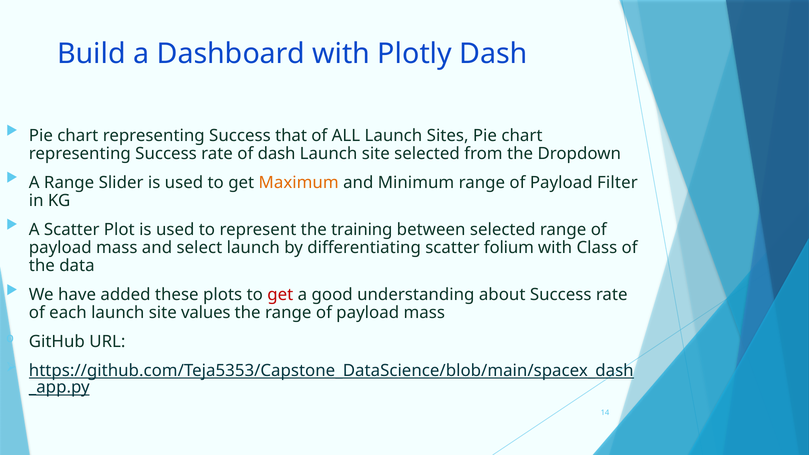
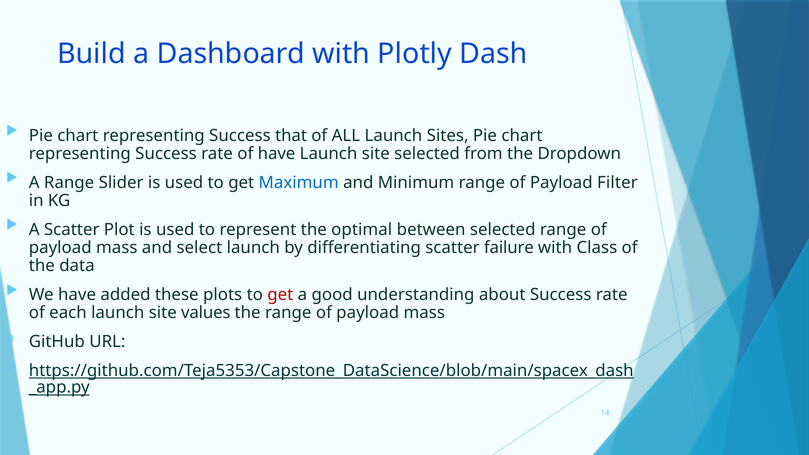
of dash: dash -> have
Maximum colour: orange -> blue
training: training -> optimal
folium: folium -> failure
